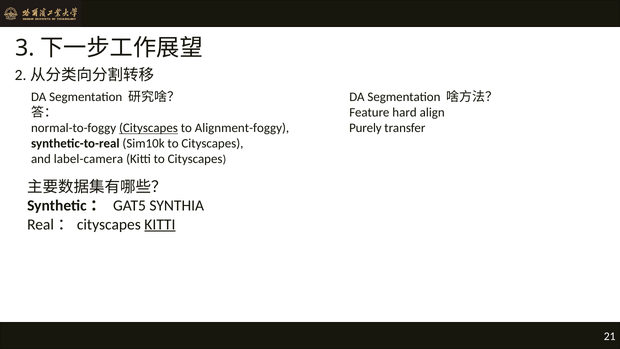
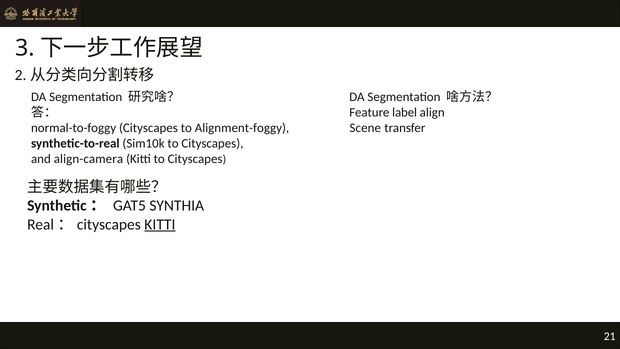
hard: hard -> label
Cityscapes at (148, 128) underline: present -> none
Purely: Purely -> Scene
label-camera: label-camera -> align-camera
